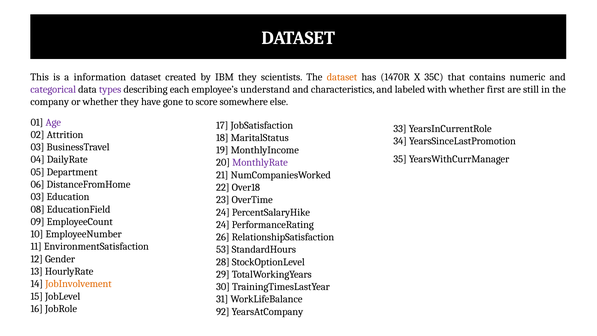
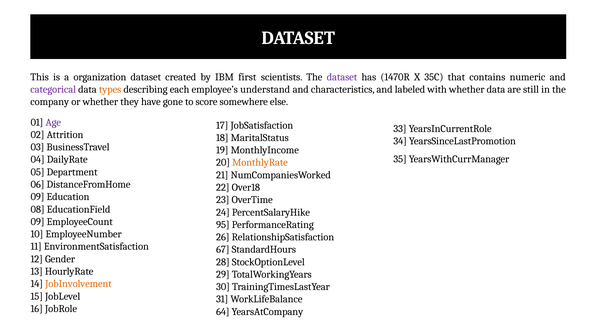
information: information -> organization
IBM they: they -> first
dataset at (342, 77) colour: orange -> purple
types colour: purple -> orange
whether first: first -> data
MonthlyRate colour: purple -> orange
03 at (37, 197): 03 -> 09
24 at (223, 225): 24 -> 95
53: 53 -> 67
92: 92 -> 64
